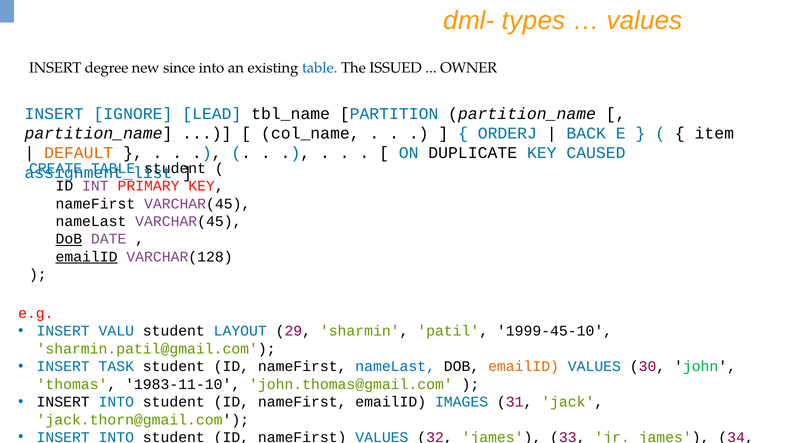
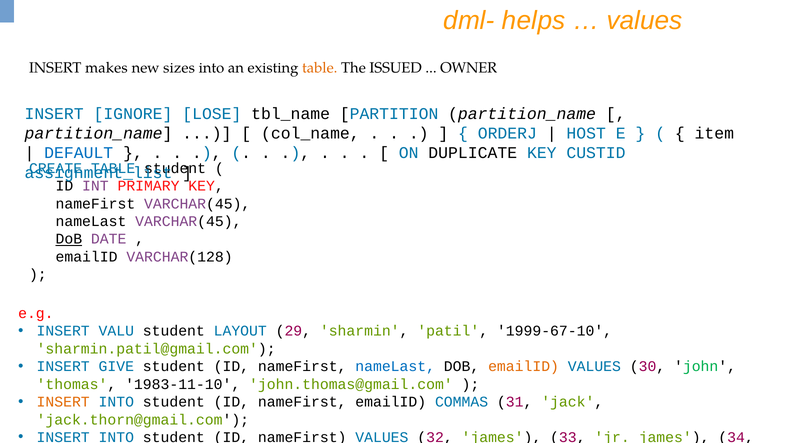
types: types -> helps
degree: degree -> makes
since: since -> sizes
table at (320, 68) colour: blue -> orange
LEAD: LEAD -> LOSE
BACK: BACK -> HOST
DEFAULT colour: orange -> blue
CAUSED: CAUSED -> CUSTID
emailID at (87, 257) underline: present -> none
1999-45-10: 1999-45-10 -> 1999-67-10
TASK: TASK -> GIVE
INSERT at (63, 402) colour: black -> orange
IMAGES: IMAGES -> COMMAS
